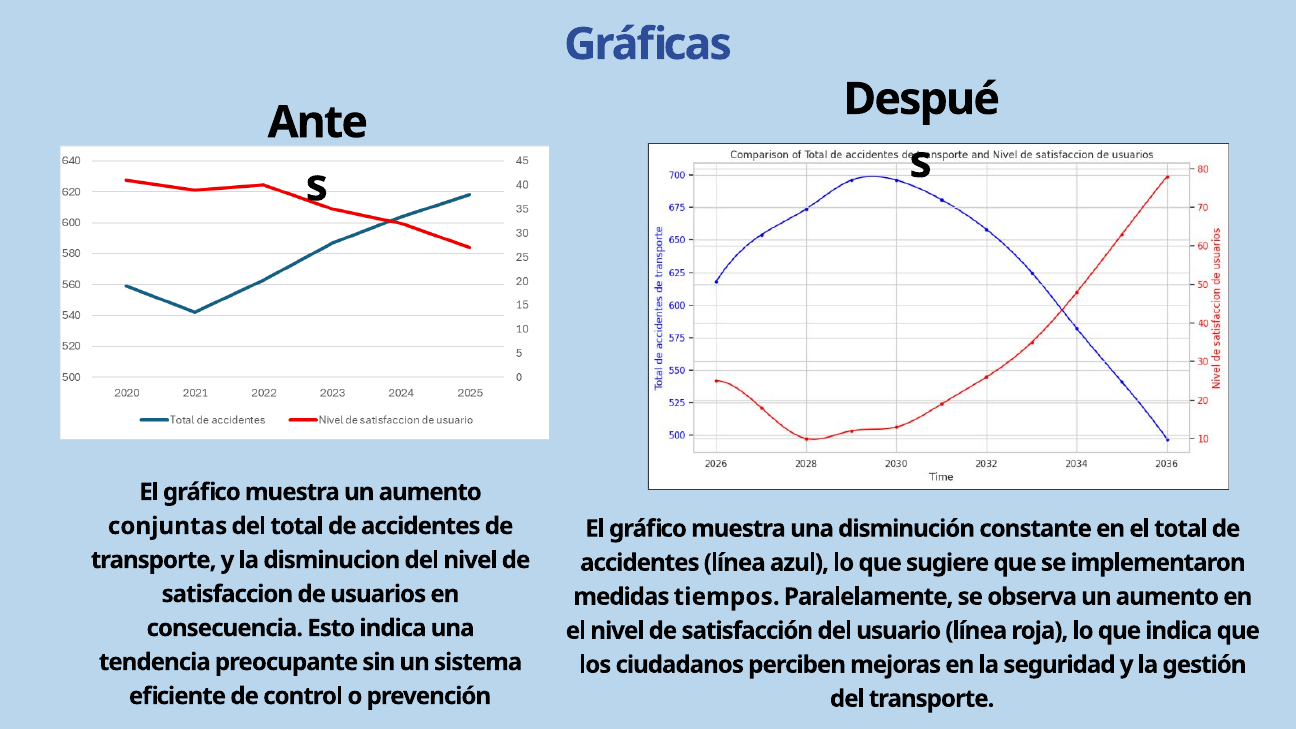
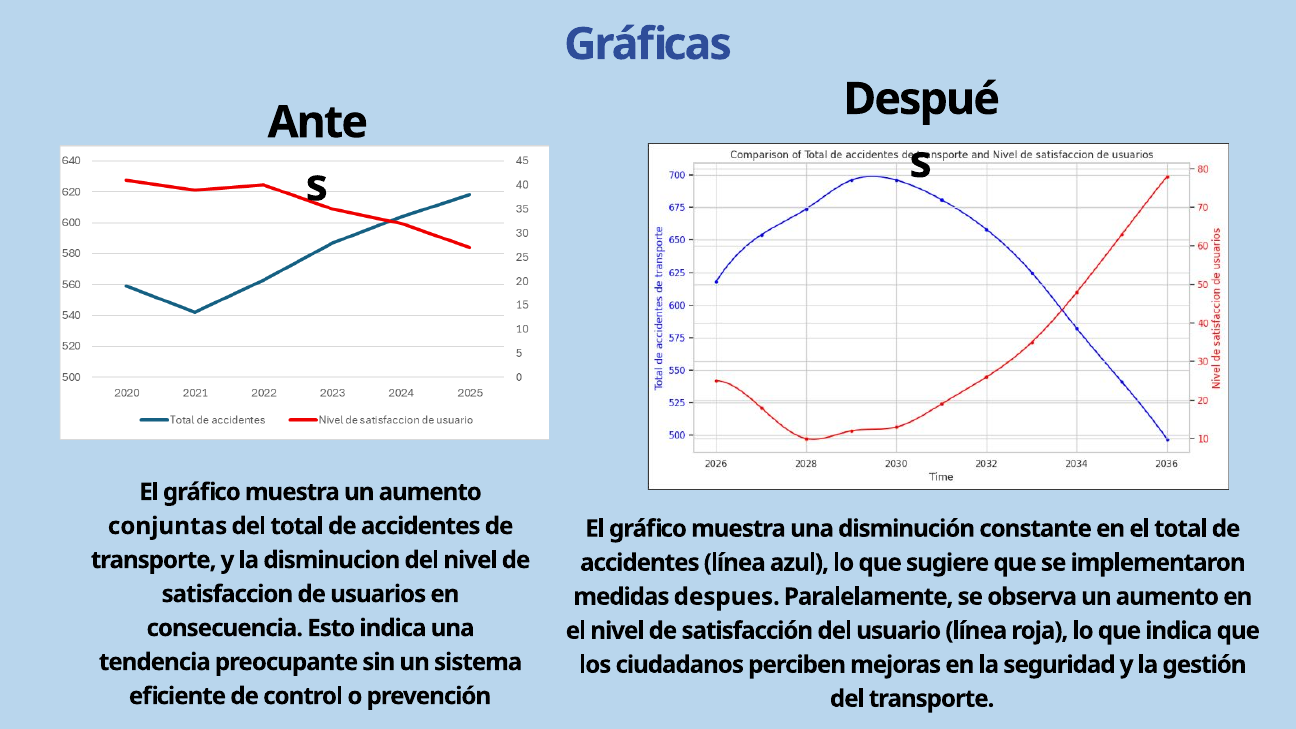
tiempos: tiempos -> despues
